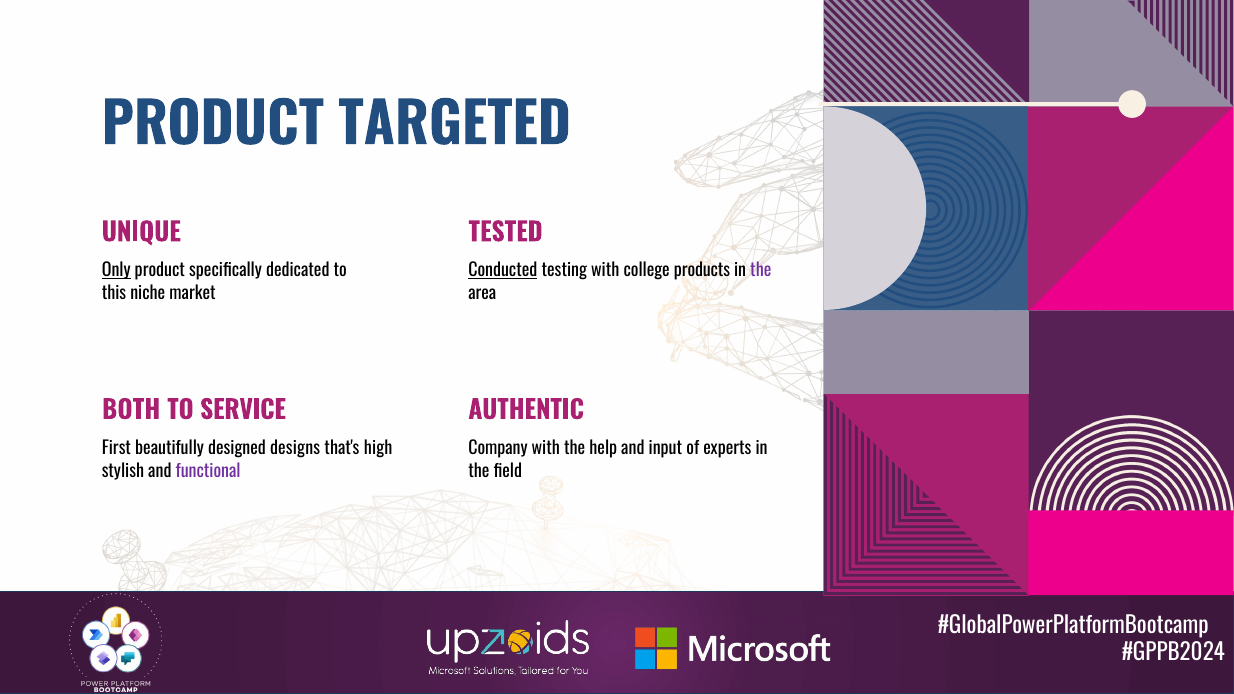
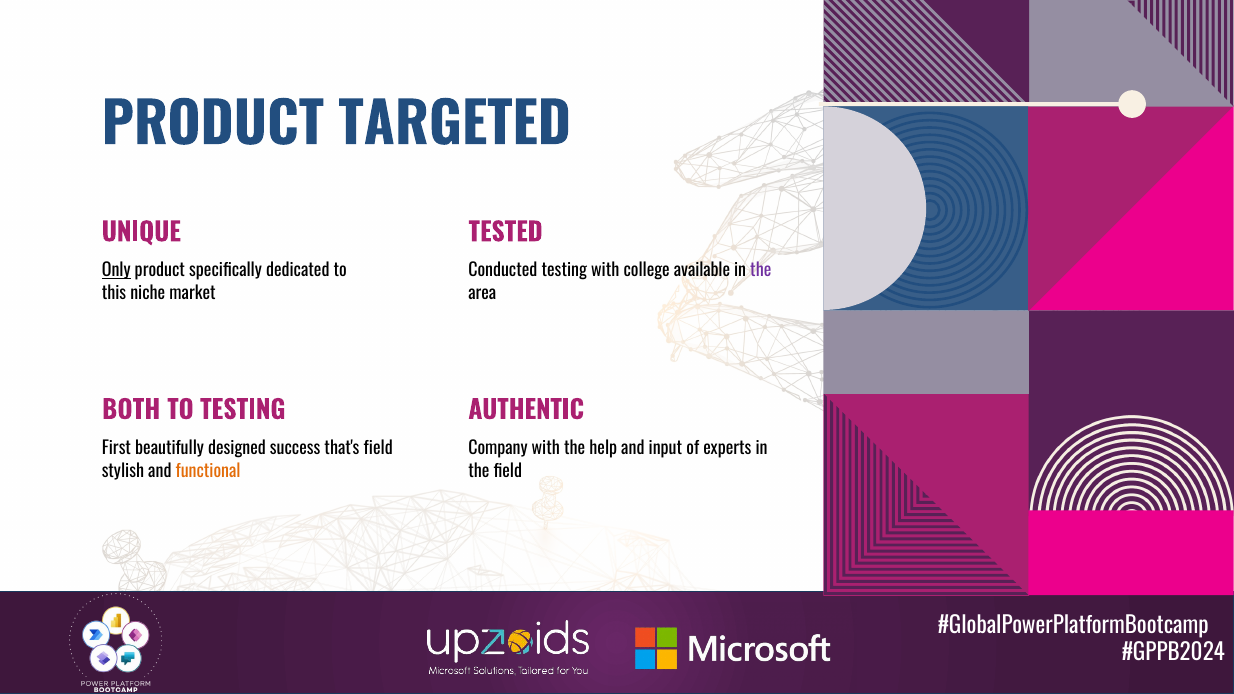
Conducted underline: present -> none
products: products -> available
TO SERVICE: SERVICE -> TESTING
designs: designs -> success
that's high: high -> field
functional colour: purple -> orange
